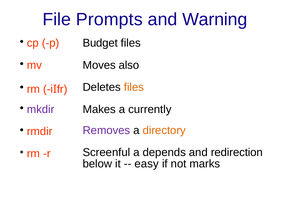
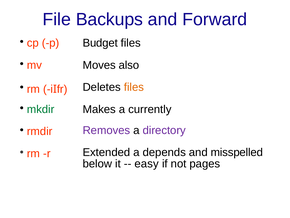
Prompts: Prompts -> Backups
Warning: Warning -> Forward
mkdir colour: purple -> green
directory colour: orange -> purple
Screenful: Screenful -> Extended
redirection: redirection -> misspelled
marks: marks -> pages
